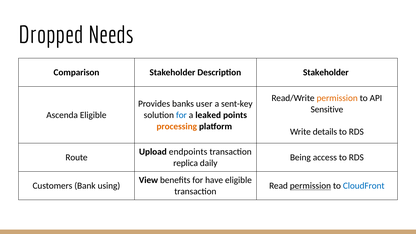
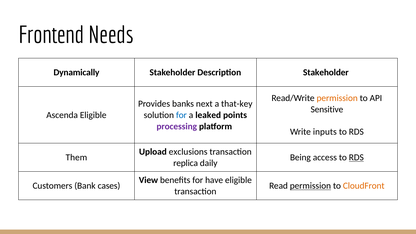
Dropped: Dropped -> Frontend
Comparison: Comparison -> Dynamically
user: user -> next
sent-key: sent-key -> that-key
processing colour: orange -> purple
details: details -> inputs
endpoints: endpoints -> exclusions
Route: Route -> Them
RDS at (356, 158) underline: none -> present
using: using -> cases
CloudFront colour: blue -> orange
